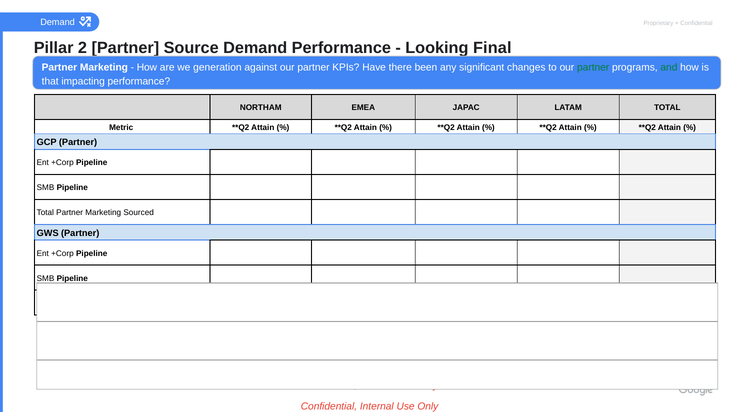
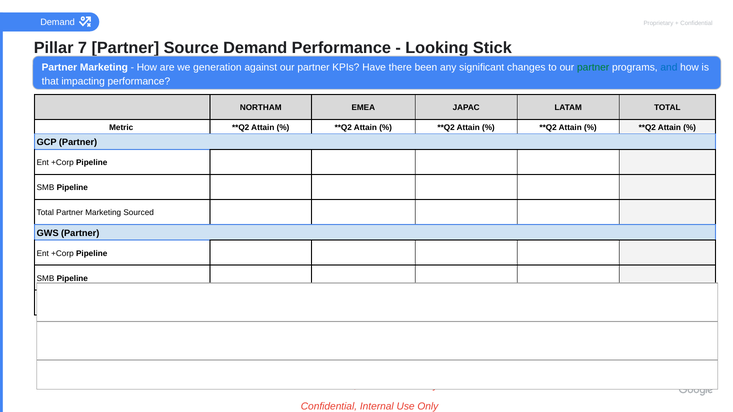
2: 2 -> 7
Final: Final -> Stick
and colour: green -> blue
